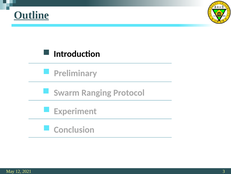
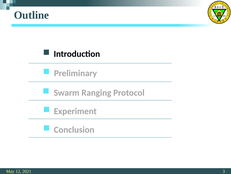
Outline underline: present -> none
